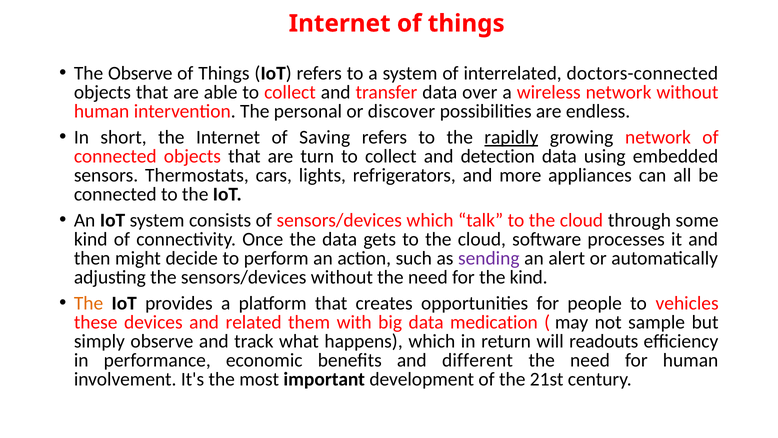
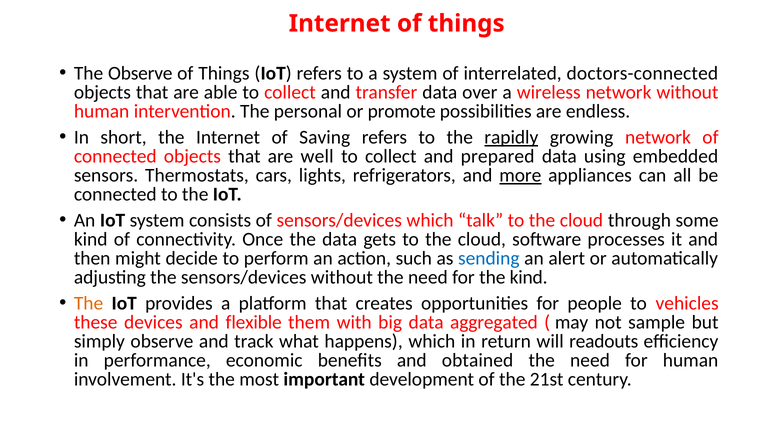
discover: discover -> promote
turn: turn -> well
detection: detection -> prepared
more underline: none -> present
sending colour: purple -> blue
related: related -> flexible
medication: medication -> aggregated
different: different -> obtained
